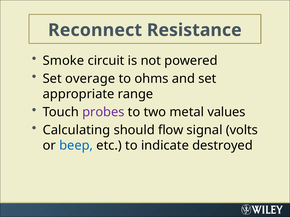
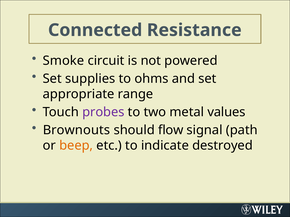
Reconnect: Reconnect -> Connected
overage: overage -> supplies
Calculating: Calculating -> Brownouts
volts: volts -> path
beep colour: blue -> orange
